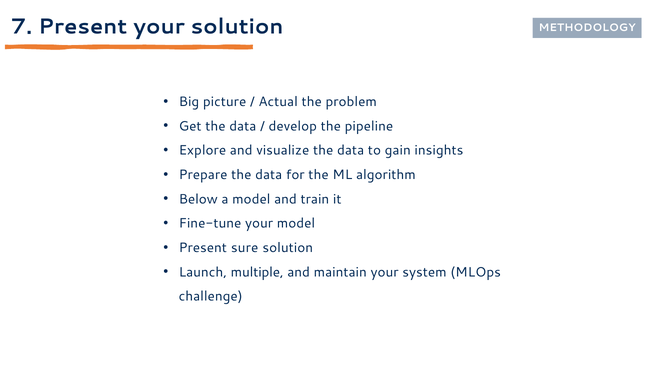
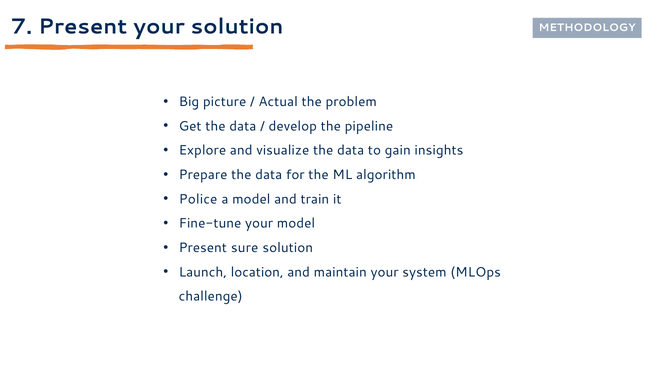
Below: Below -> Police
multiple: multiple -> location
